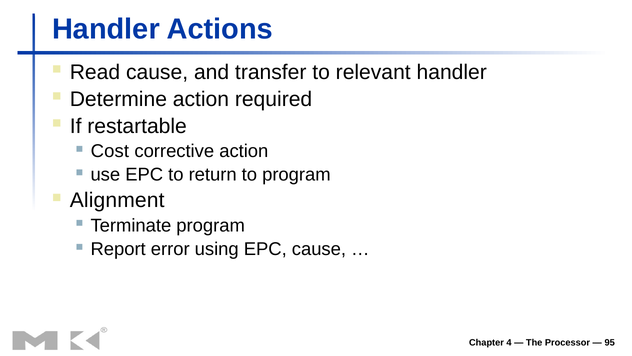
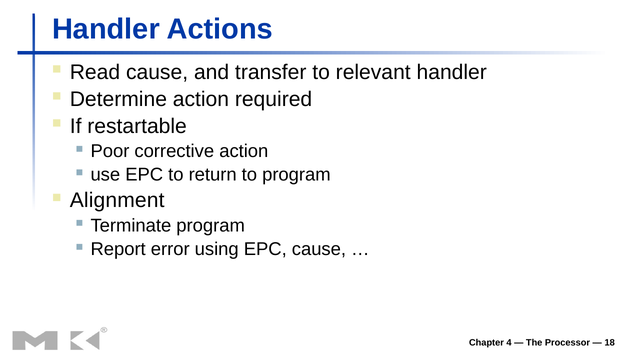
Cost: Cost -> Poor
95: 95 -> 18
